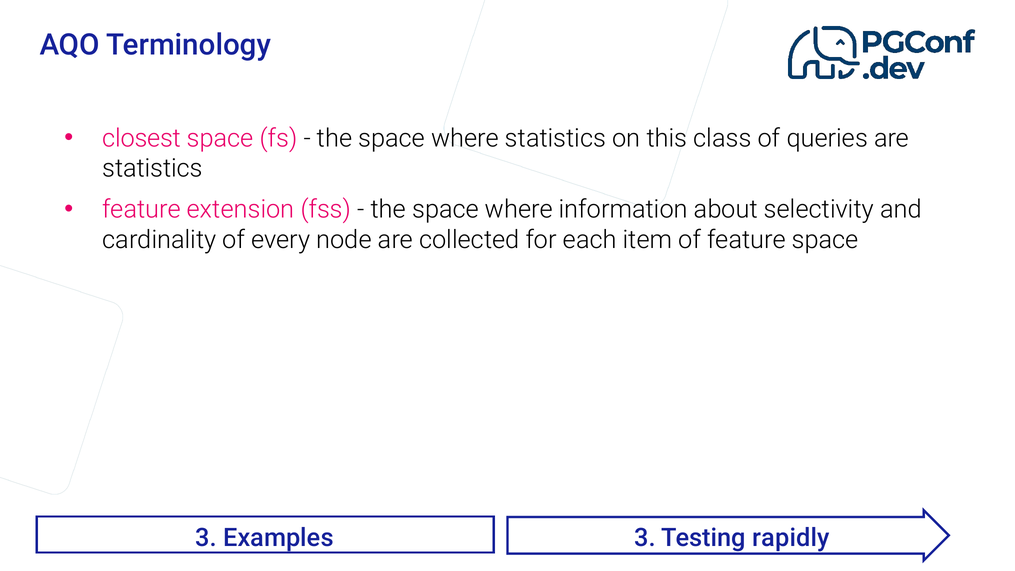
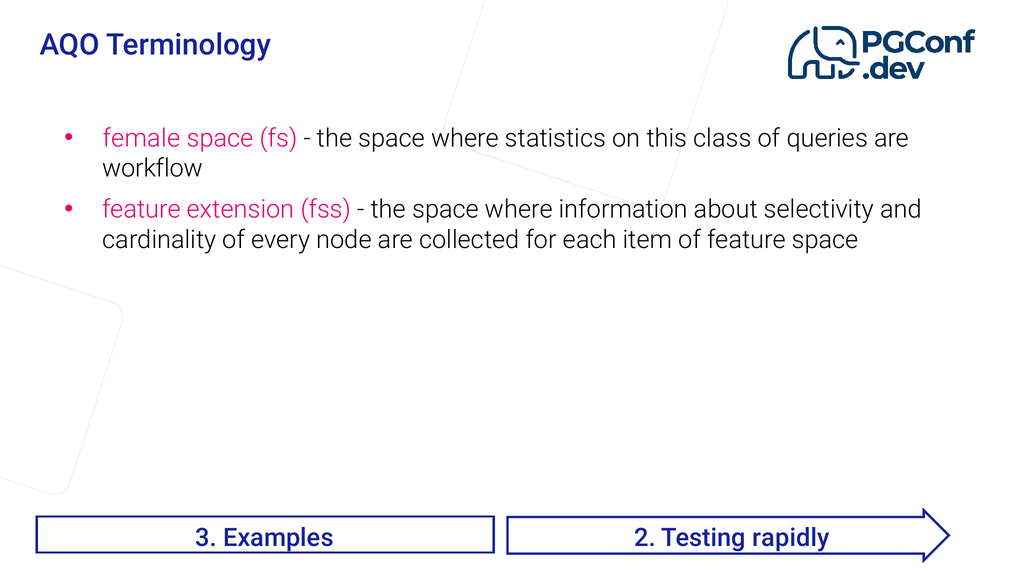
closest: closest -> female
statistics at (153, 169): statistics -> workflow
Examples 3: 3 -> 2
